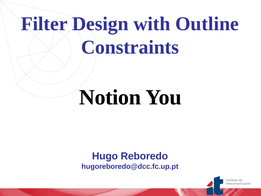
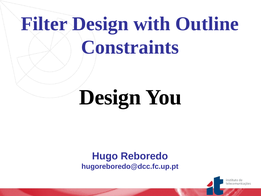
Notion at (110, 97): Notion -> Design
